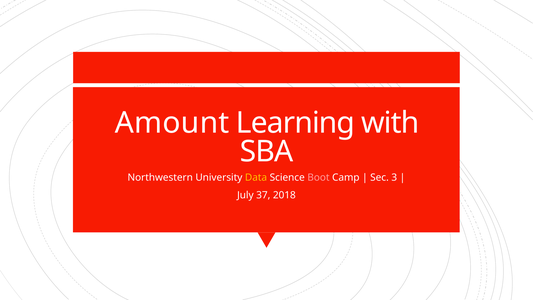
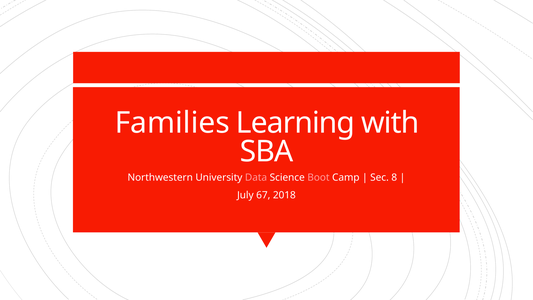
Amount: Amount -> Families
Data colour: yellow -> pink
3: 3 -> 8
37: 37 -> 67
